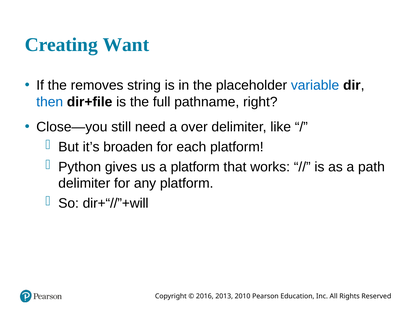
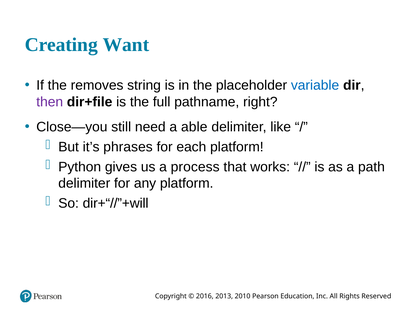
then colour: blue -> purple
over: over -> able
broaden: broaden -> phrases
a platform: platform -> process
